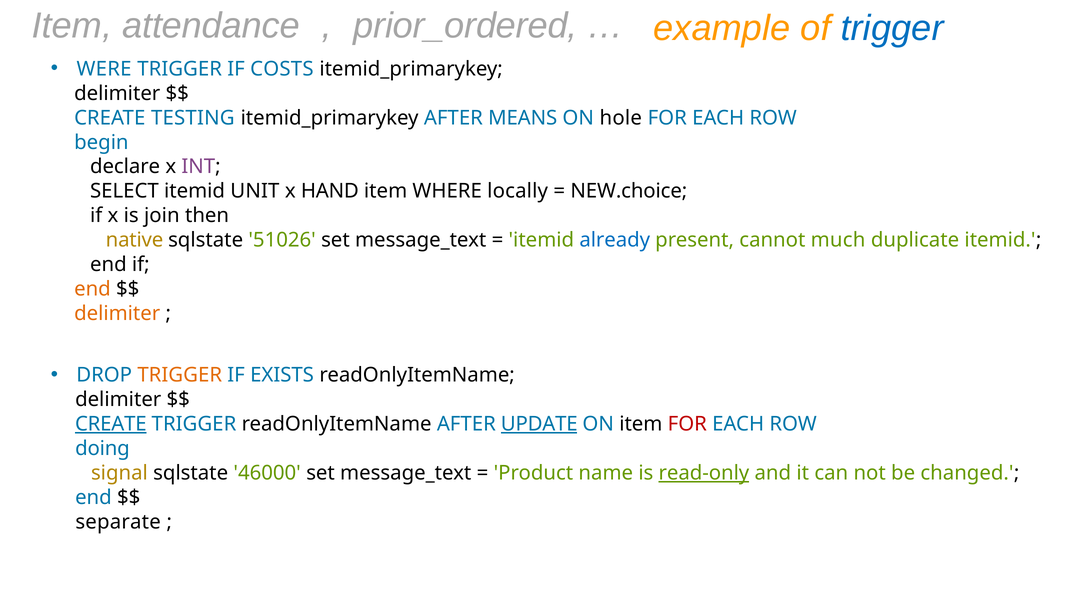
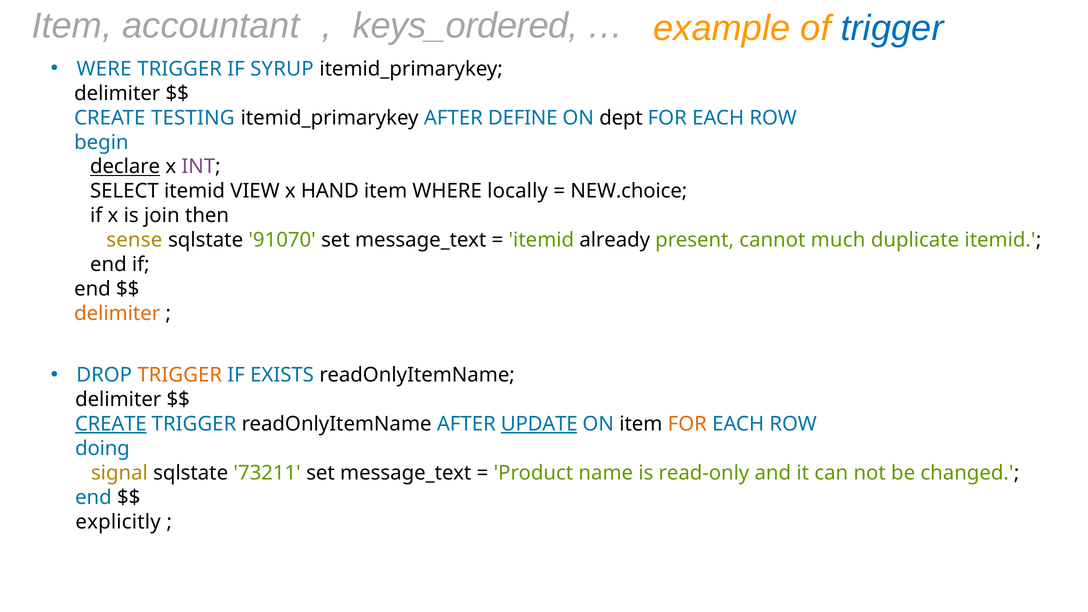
attendance: attendance -> accountant
prior_ordered: prior_ordered -> keys_ordered
COSTS: COSTS -> SYRUP
MEANS: MEANS -> DEFINE
hole: hole -> dept
declare underline: none -> present
UNIT: UNIT -> VIEW
native: native -> sense
51026: 51026 -> 91070
already colour: blue -> black
end at (92, 289) colour: orange -> black
FOR at (687, 424) colour: red -> orange
46000: 46000 -> 73211
read-only underline: present -> none
separate: separate -> explicitly
